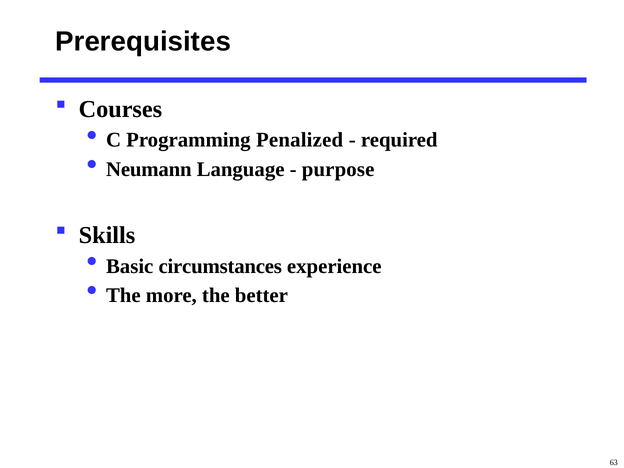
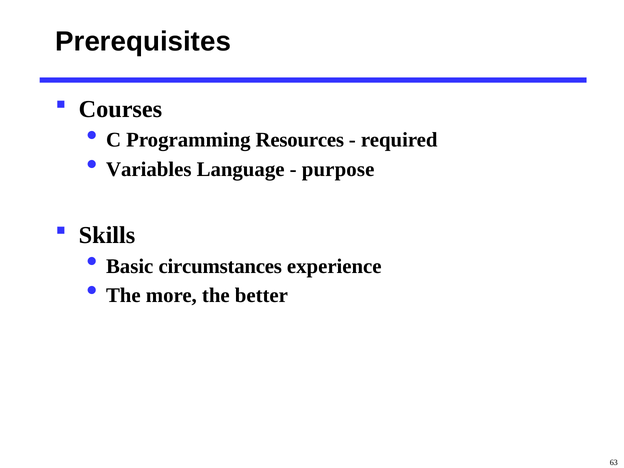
Penalized: Penalized -> Resources
Neumann: Neumann -> Variables
